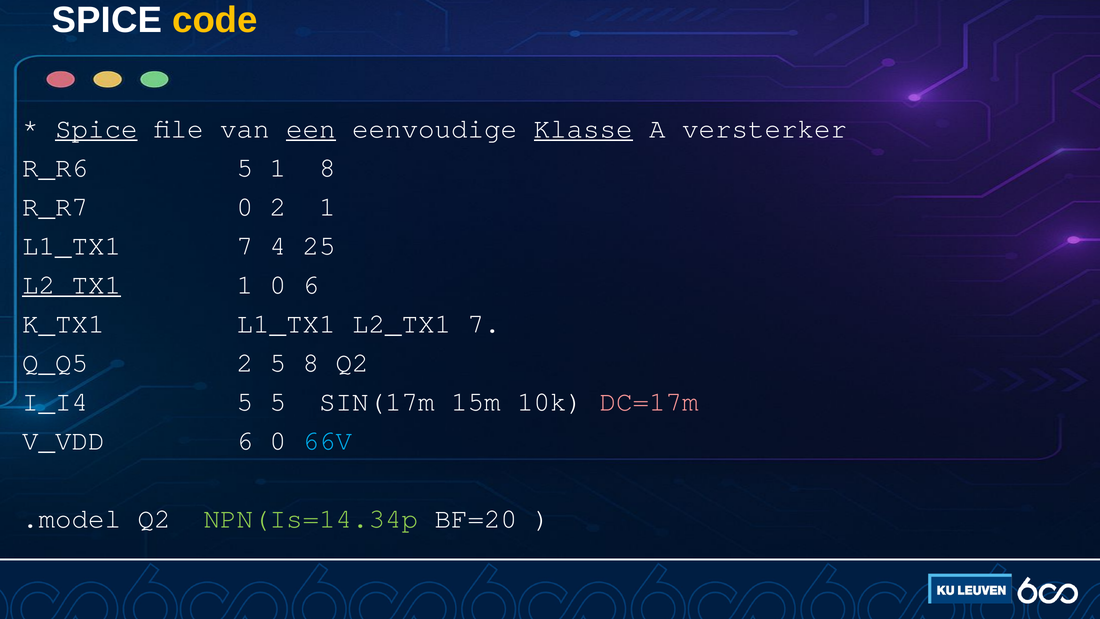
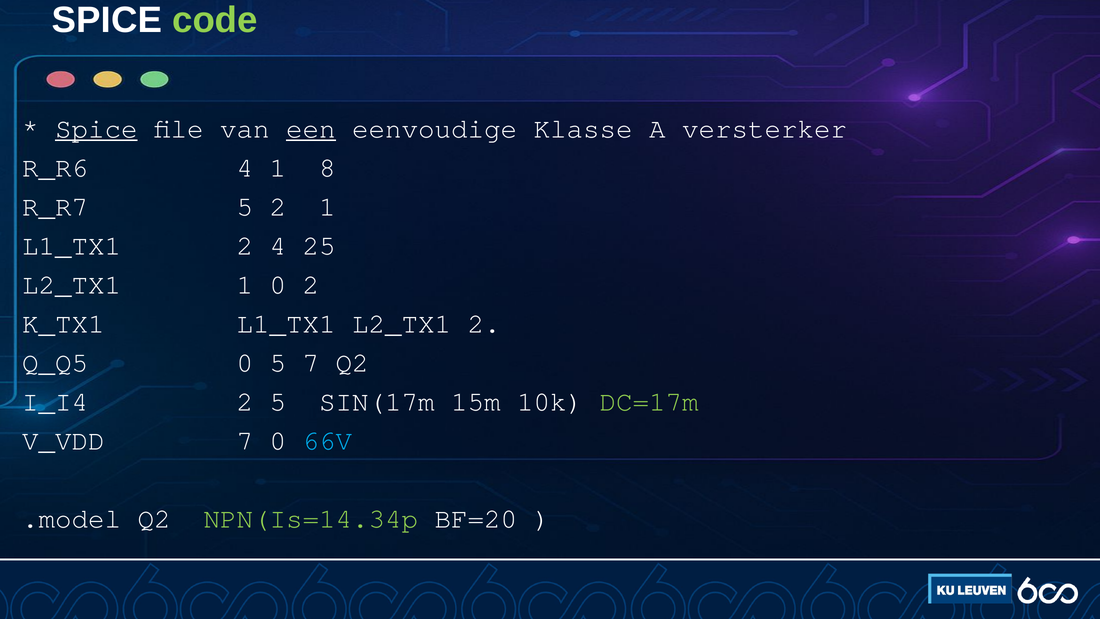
code colour: yellow -> light green
Klasse underline: present -> none
R_R6 5: 5 -> 4
R_R7 0: 0 -> 5
L1_TX1 7: 7 -> 2
L2_TX1 at (72, 284) underline: present -> none
0 6: 6 -> 2
L2_TX1 7: 7 -> 2
Q_Q5 2: 2 -> 0
5 8: 8 -> 7
I_I4 5: 5 -> 2
DC=17m colour: pink -> light green
V_VDD 6: 6 -> 7
